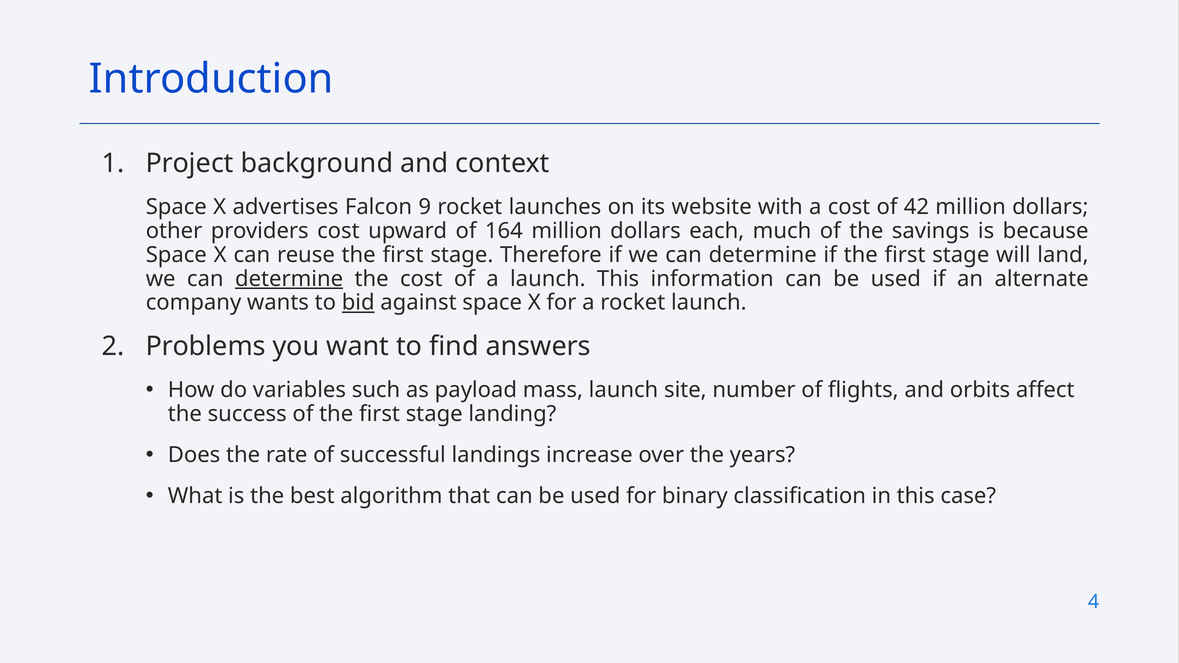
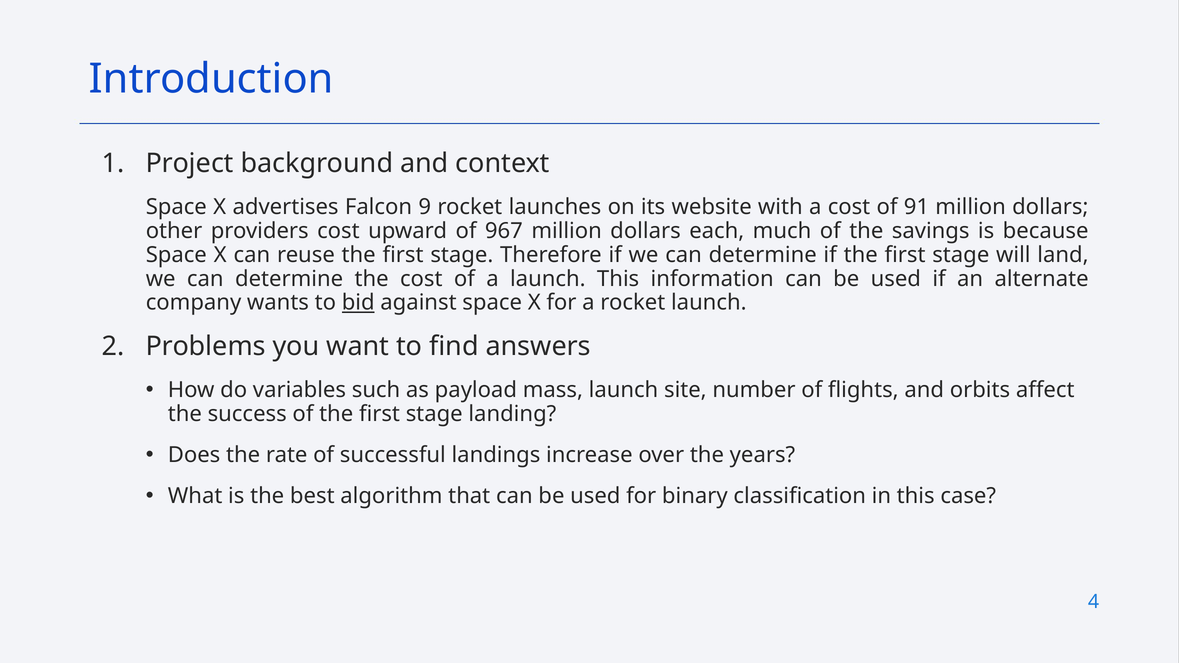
42: 42 -> 91
164: 164 -> 967
determine at (289, 279) underline: present -> none
